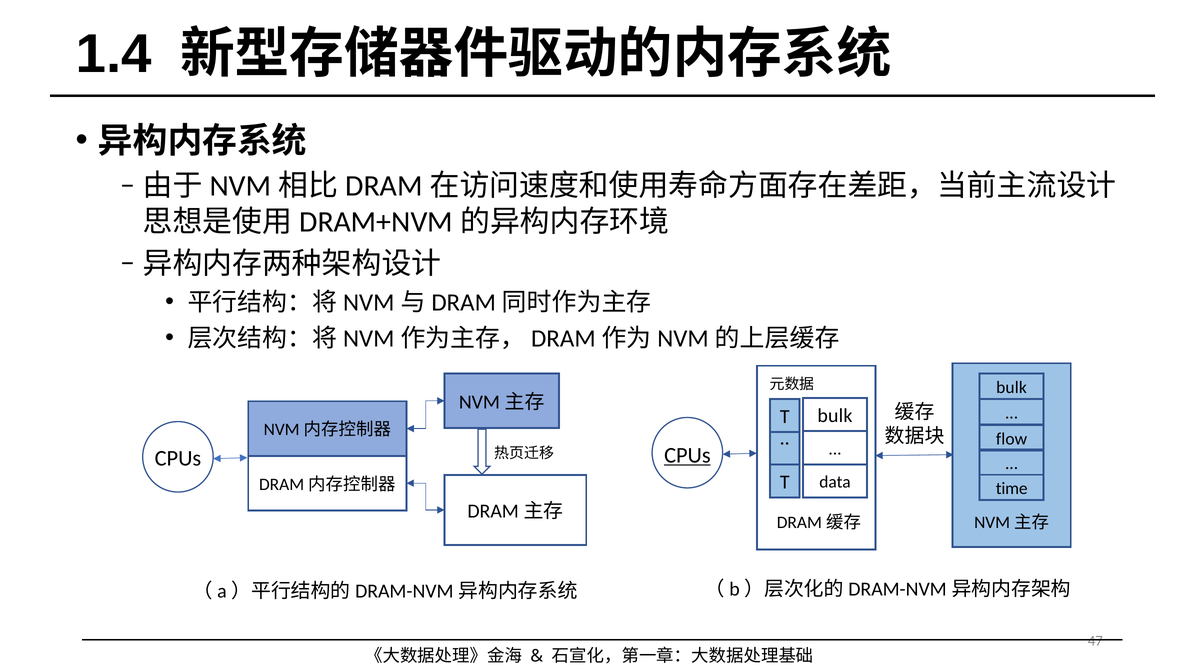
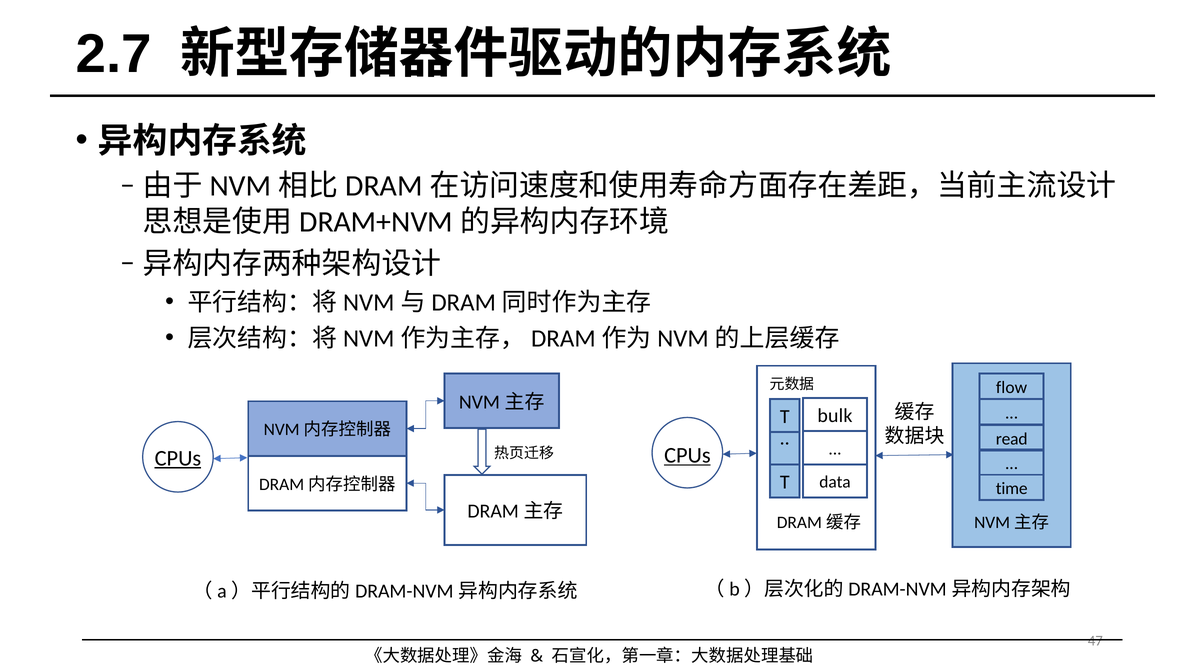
1.4: 1.4 -> 2.7
bulk at (1012, 388): bulk -> flow
flow: flow -> read
CPUs at (178, 459) underline: none -> present
